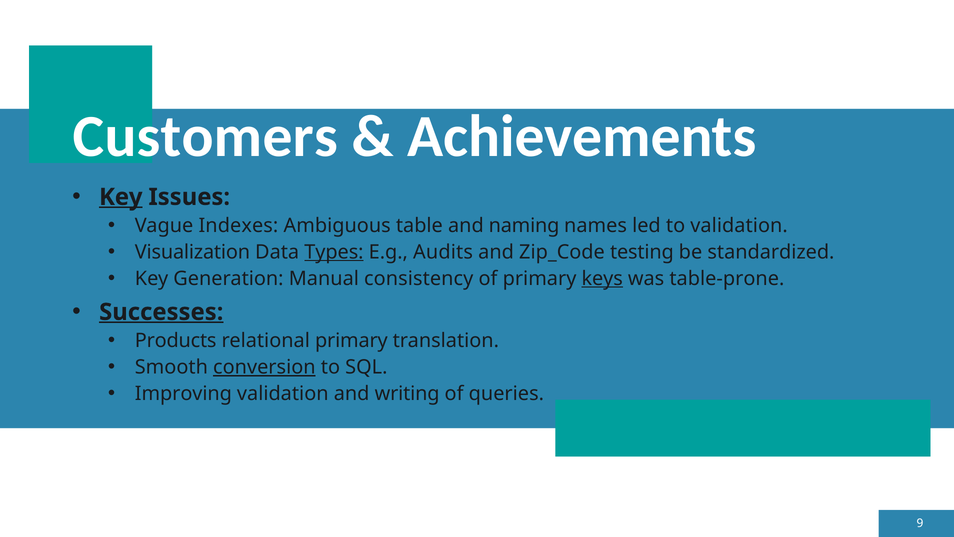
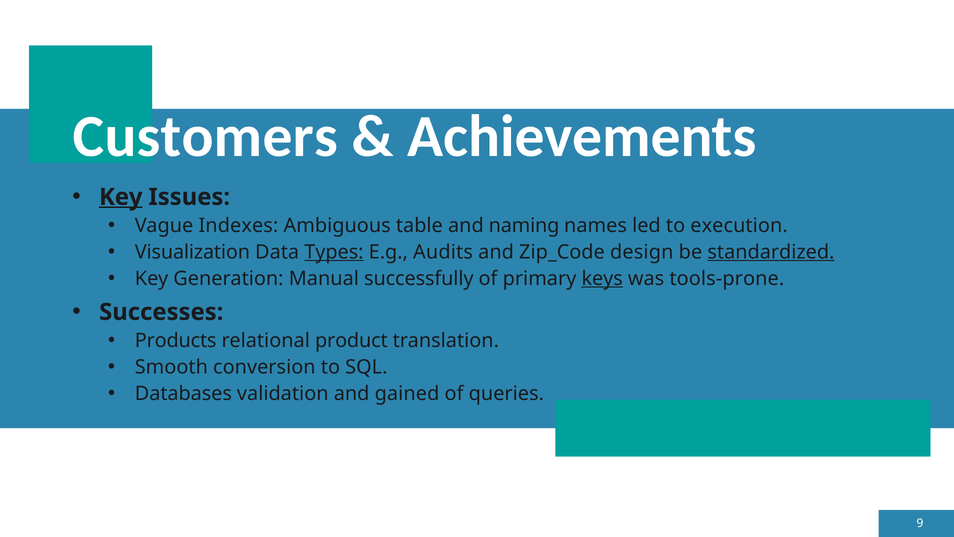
to validation: validation -> execution
testing: testing -> design
standardized underline: none -> present
consistency: consistency -> successfully
table-prone: table-prone -> tools-prone
Successes underline: present -> none
relational primary: primary -> product
conversion underline: present -> none
Improving: Improving -> Databases
writing: writing -> gained
